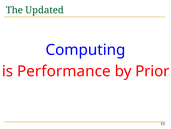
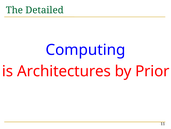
Updated: Updated -> Detailed
Performance: Performance -> Architectures
